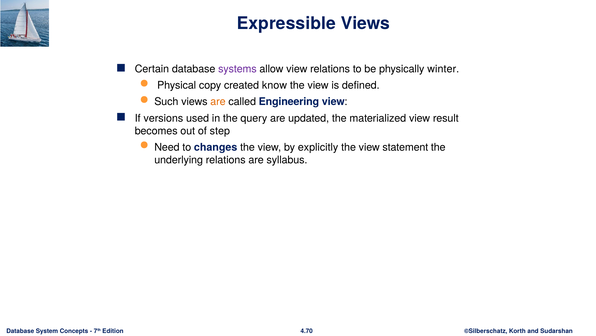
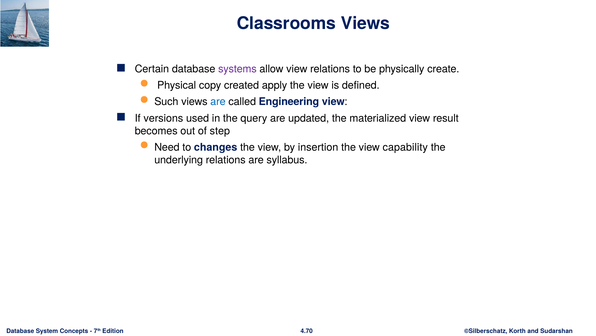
Expressible: Expressible -> Classrooms
winter: winter -> create
know: know -> apply
are at (218, 102) colour: orange -> blue
explicitly: explicitly -> insertion
statement: statement -> capability
